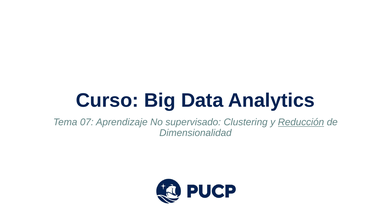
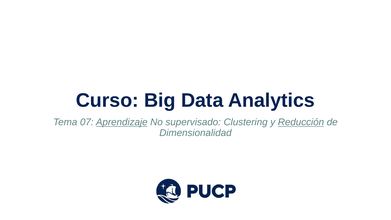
Aprendizaje underline: none -> present
